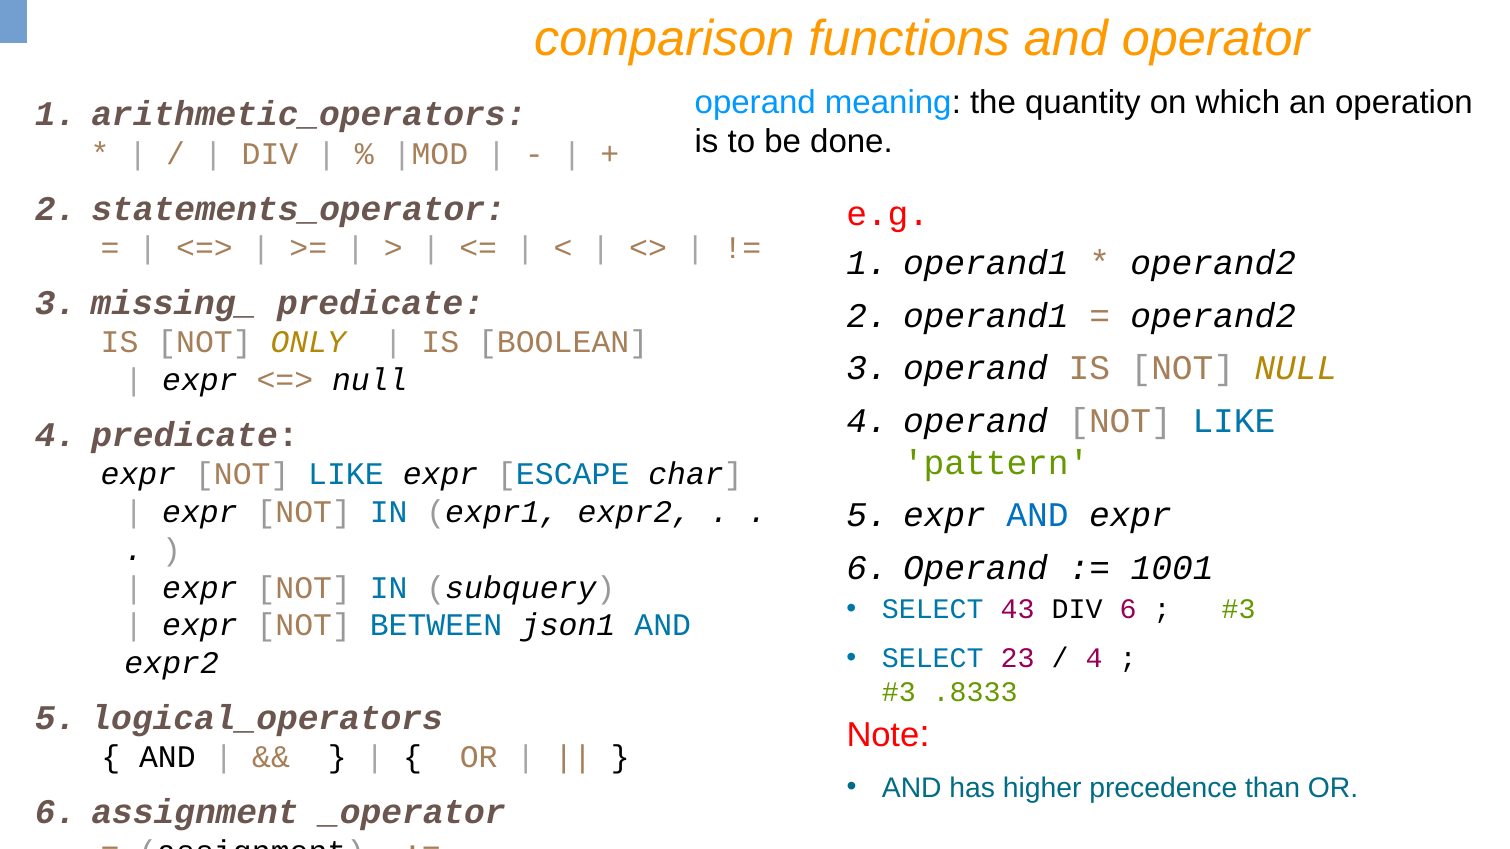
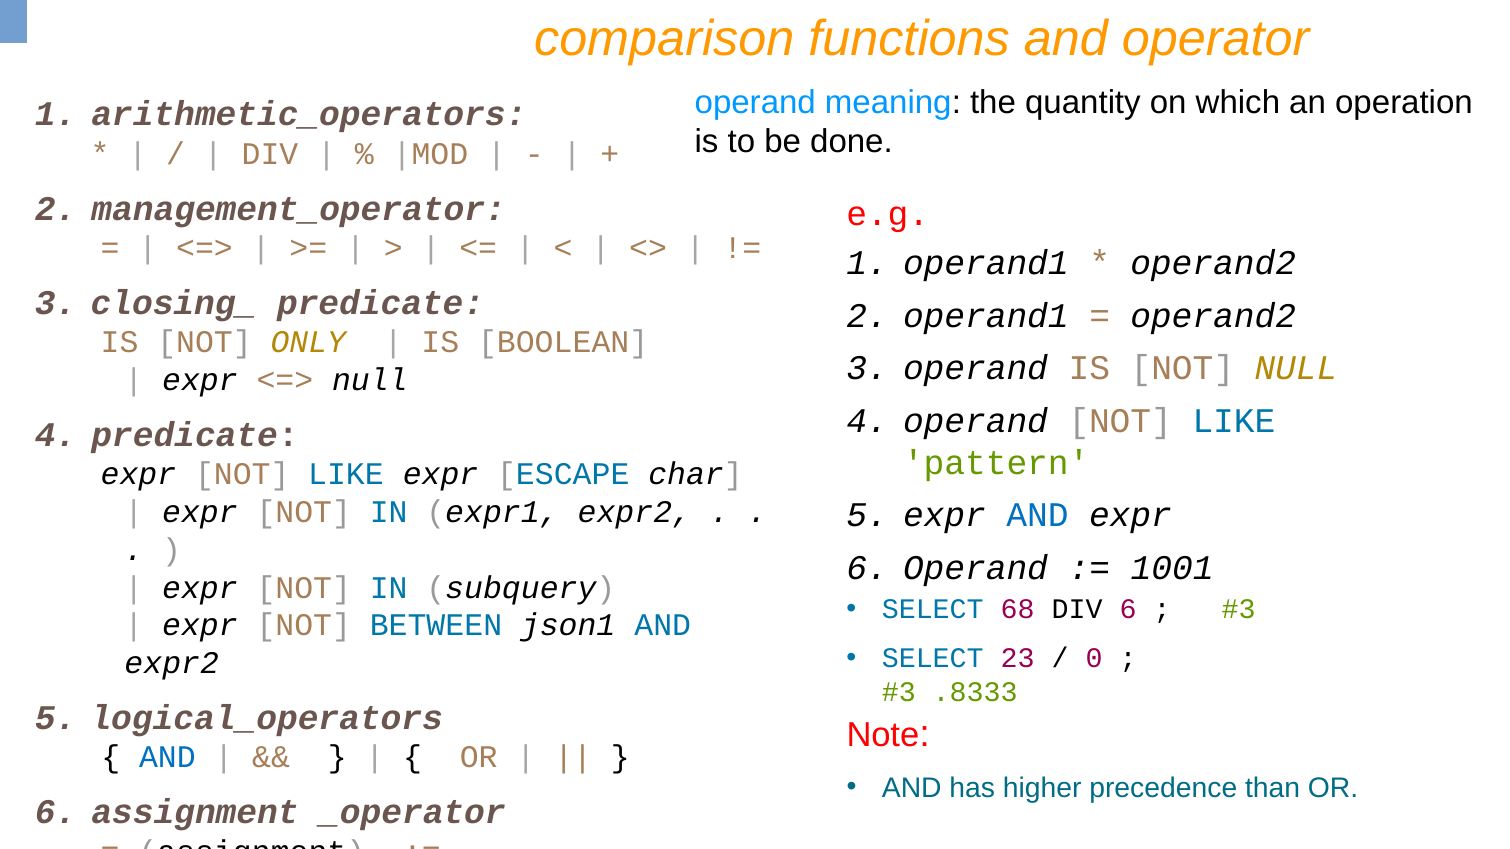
statements_operator: statements_operator -> management_operator
missing_: missing_ -> closing_
43: 43 -> 68
4 at (1094, 659): 4 -> 0
AND at (167, 758) colour: black -> blue
